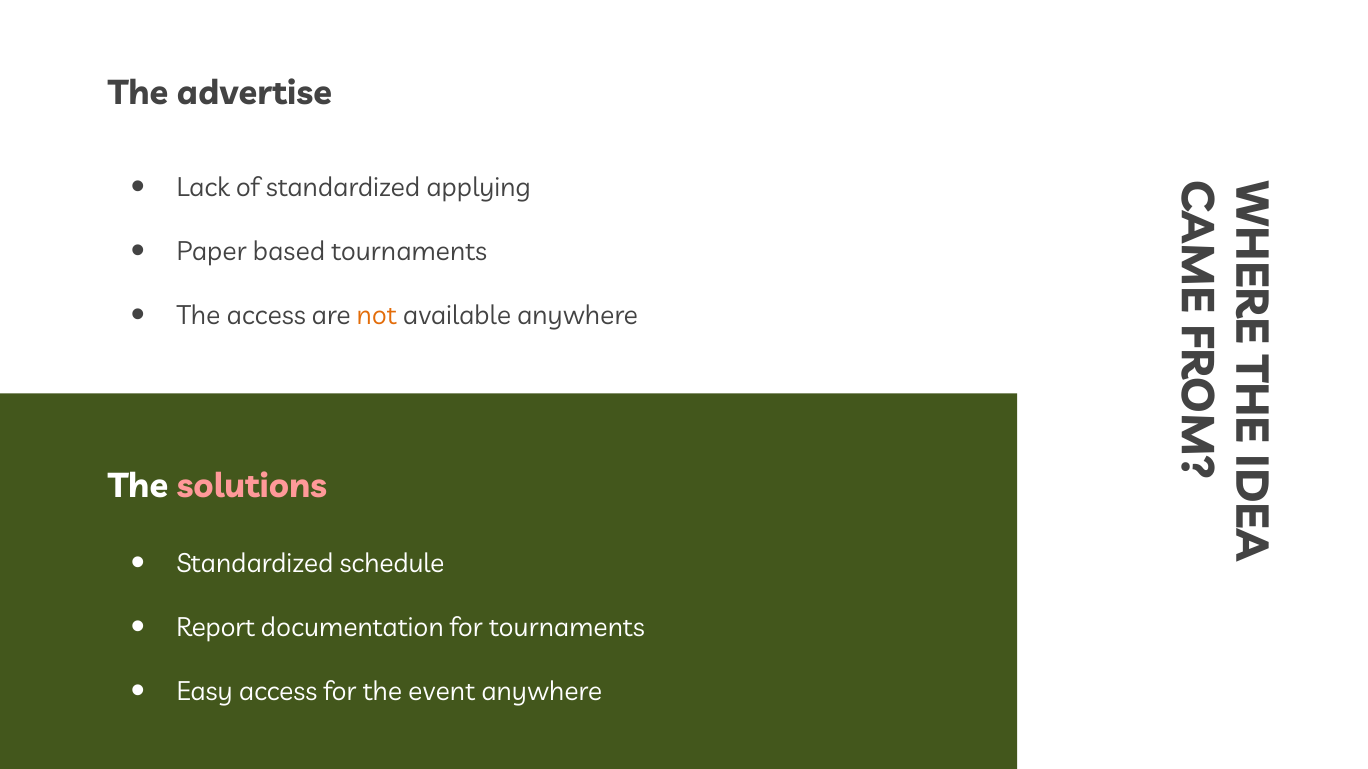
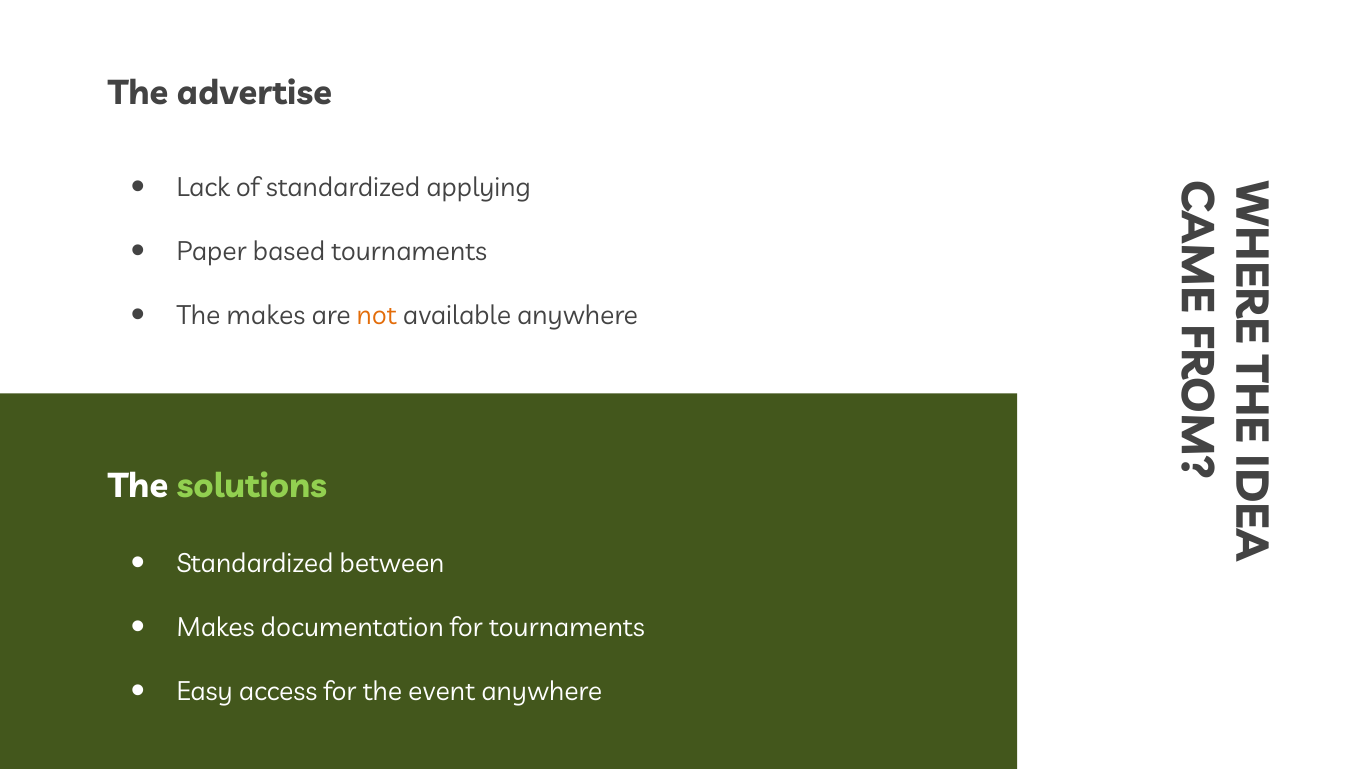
The access: access -> makes
solutions colour: pink -> light green
schedule: schedule -> between
Report at (216, 628): Report -> Makes
